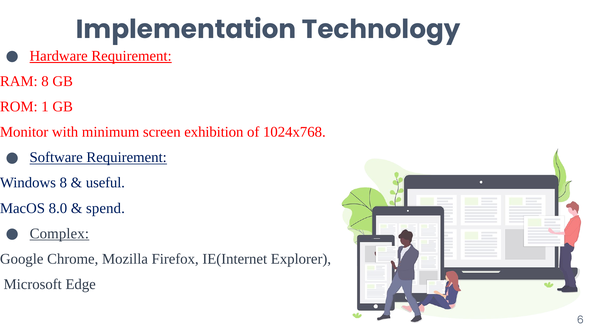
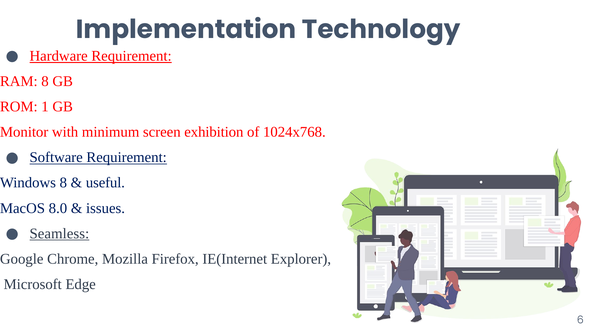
spend: spend -> issues
Complex: Complex -> Seamless
